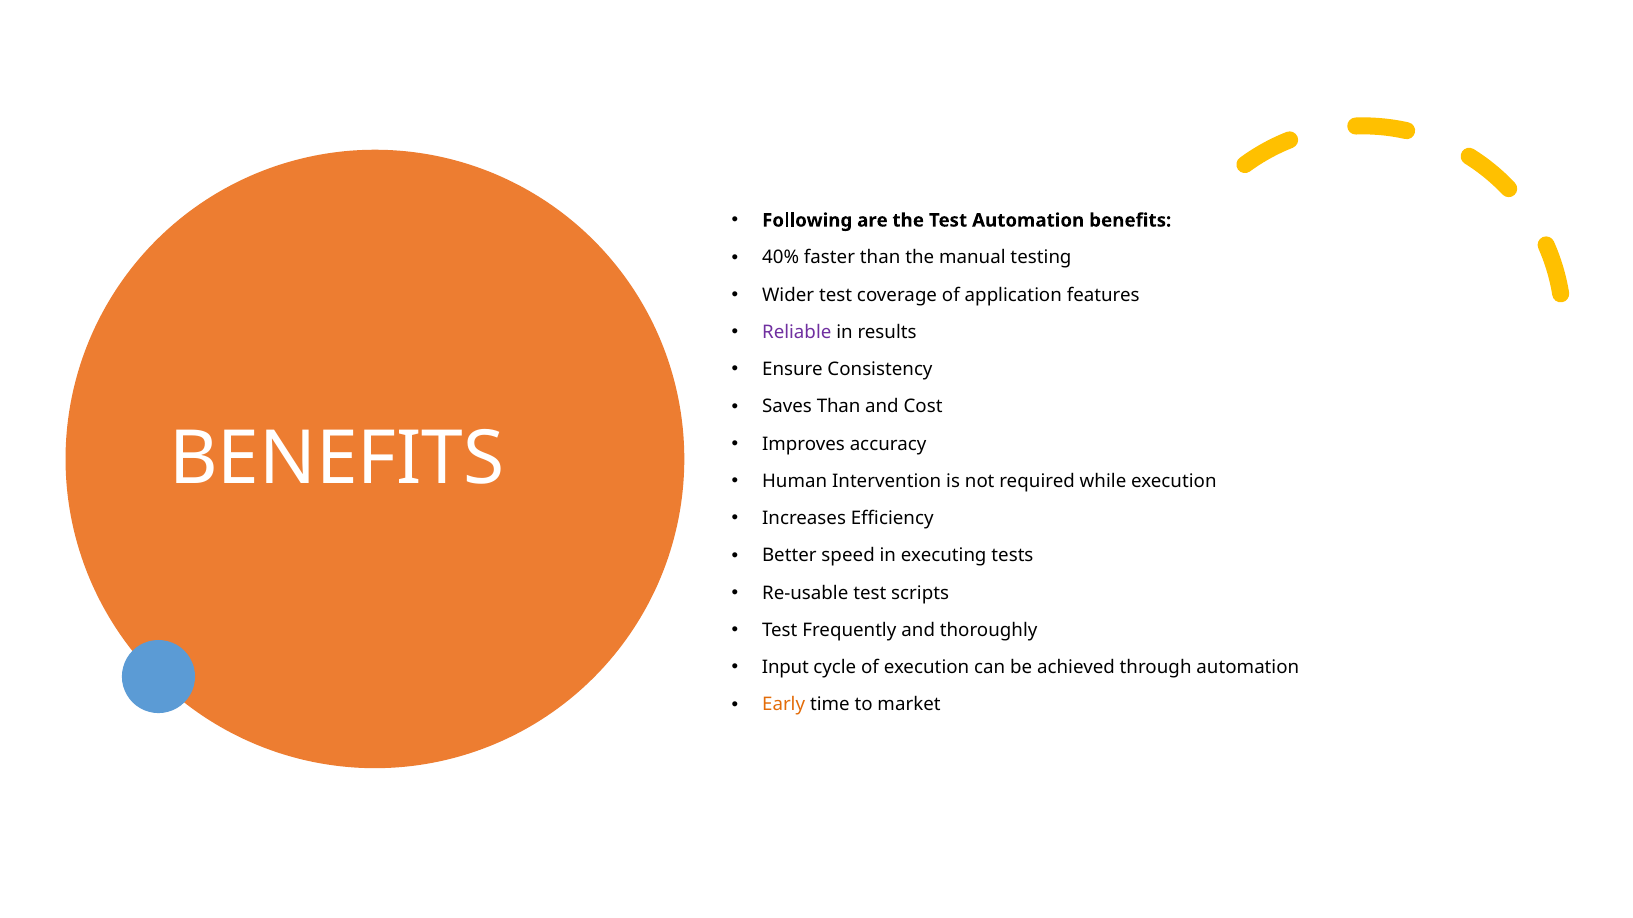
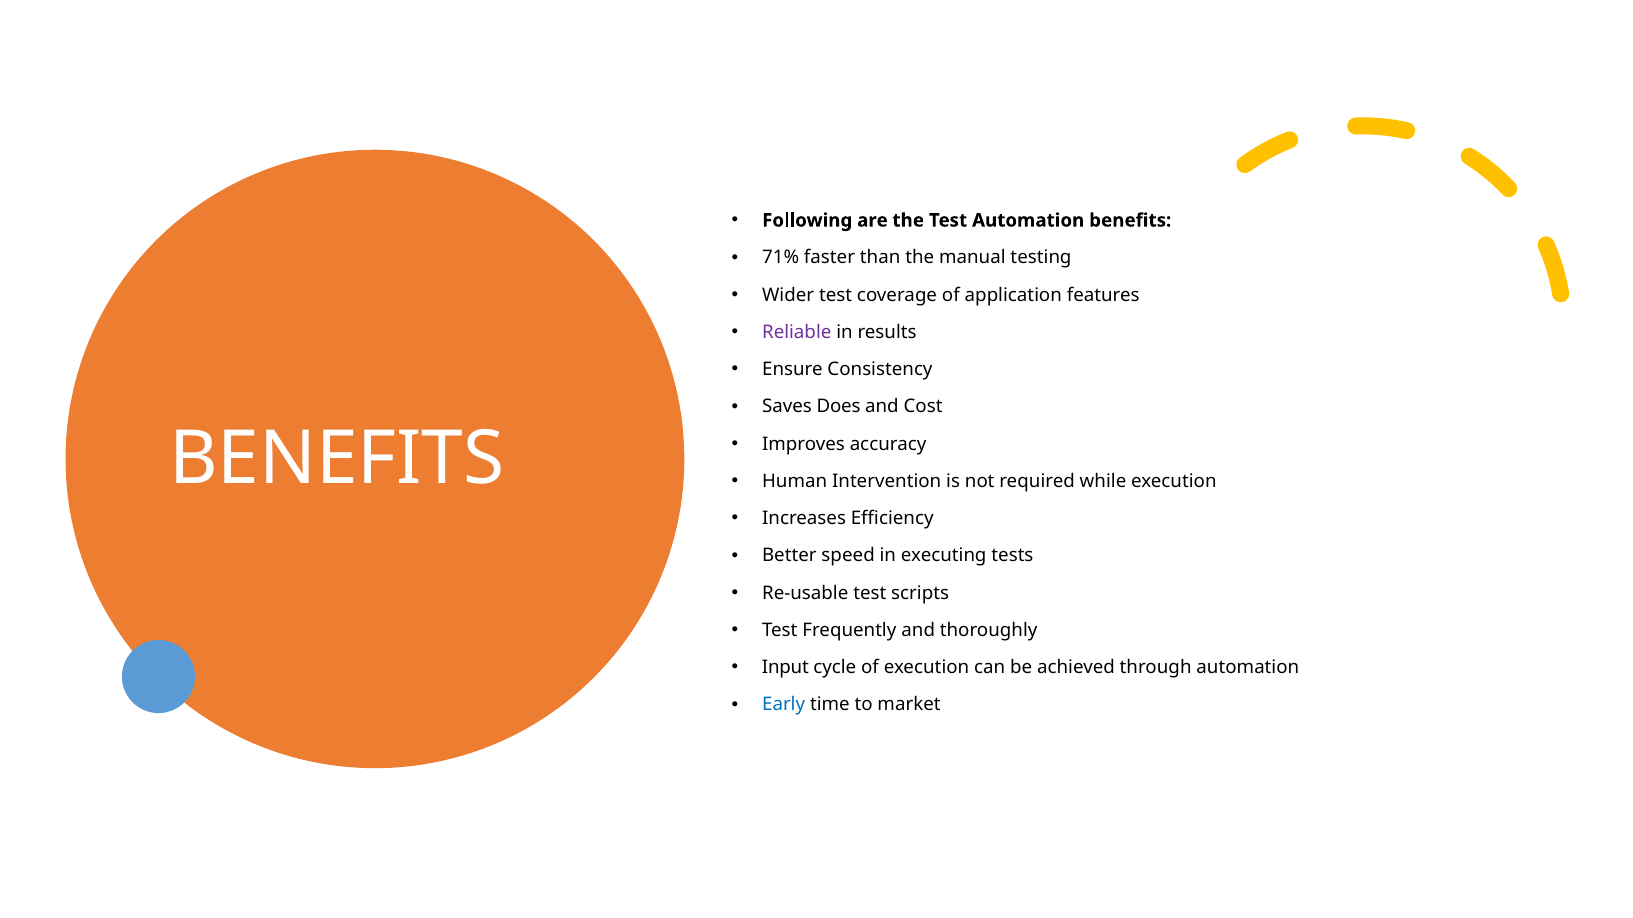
40%: 40% -> 71%
Saves Than: Than -> Does
Early colour: orange -> blue
